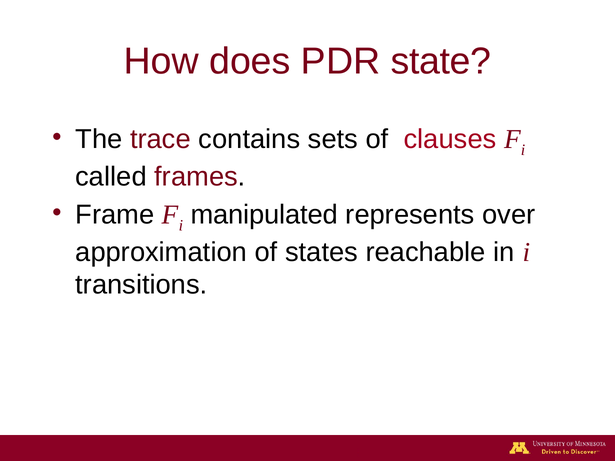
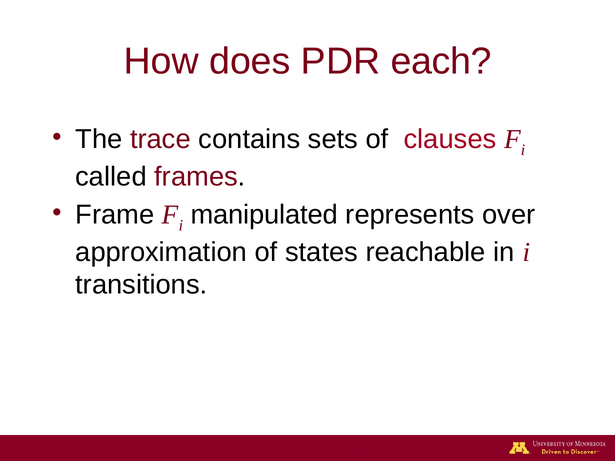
state: state -> each
